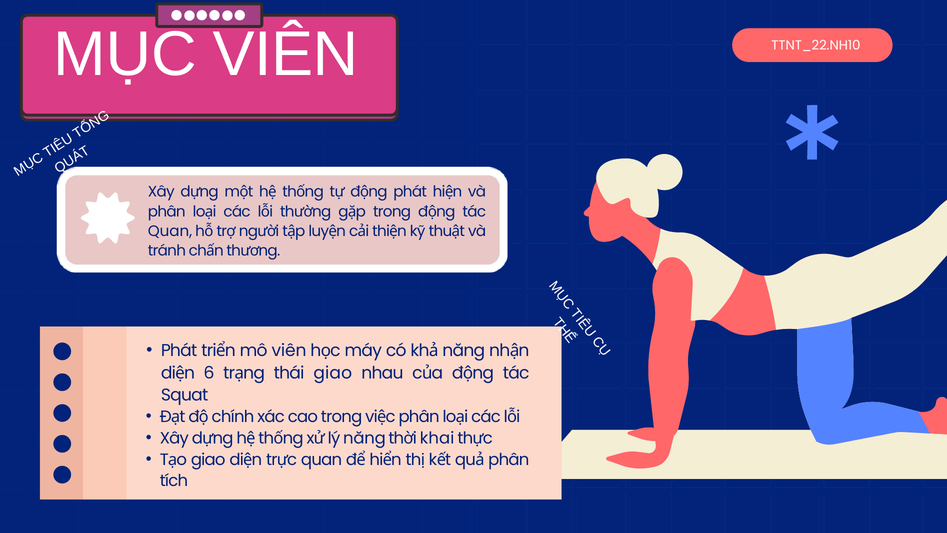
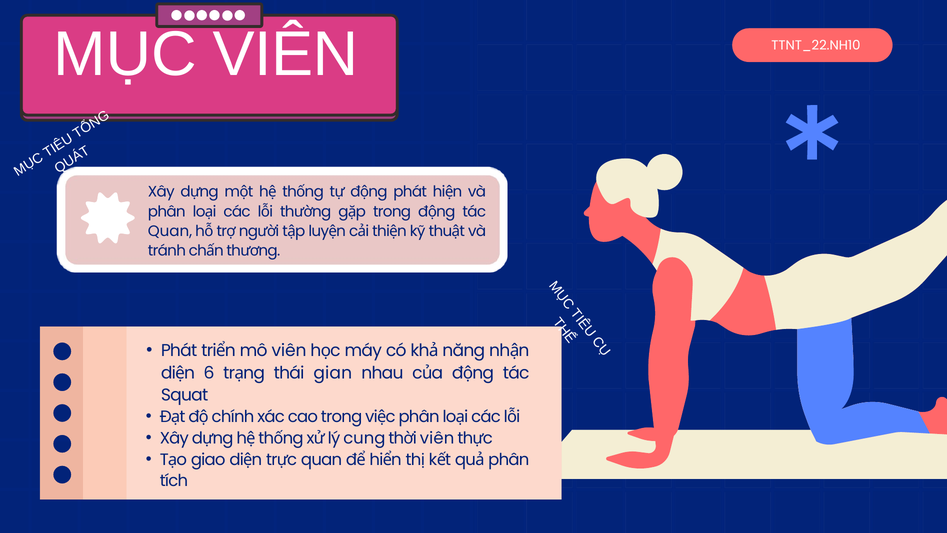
thái giao: giao -> gian
lý năng: năng -> cung
khai at (437, 438): khai -> viên
